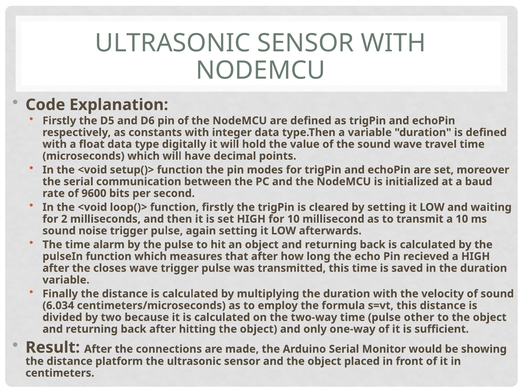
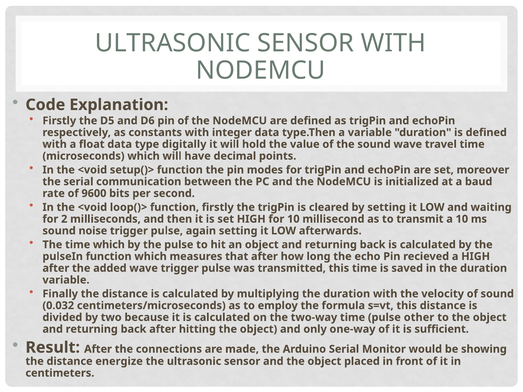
time alarm: alarm -> which
closes: closes -> added
6.034: 6.034 -> 0.032
platform: platform -> energize
